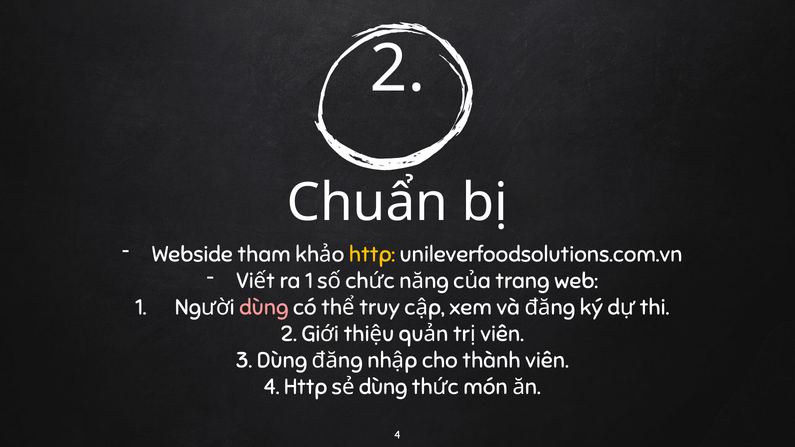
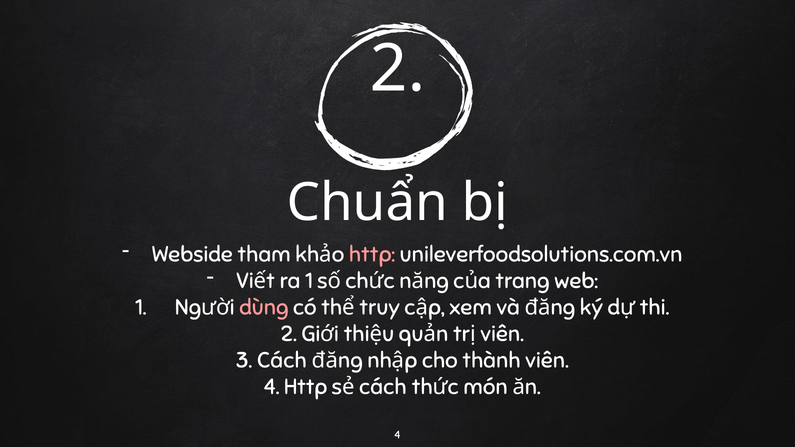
http at (372, 254) colour: yellow -> pink
3 Dùng: Dùng -> Cách
dùng at (383, 387): dùng -> cách
